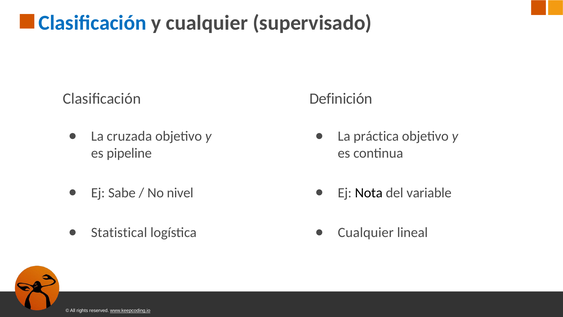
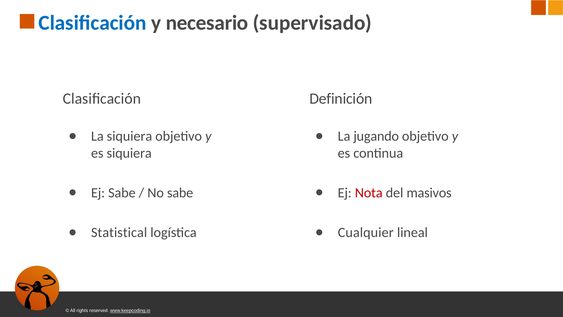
y cualquier: cualquier -> necesario
La cruzada: cruzada -> siquiera
práctica: práctica -> jugando
es pipeline: pipeline -> siquiera
No nivel: nivel -> sabe
Nota colour: black -> red
variable: variable -> masivos
